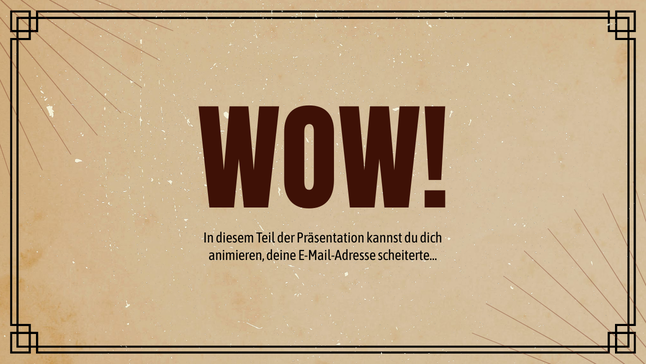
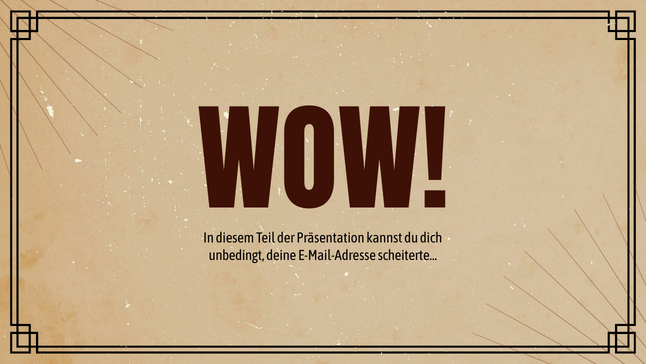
animieren: animieren -> unbedingt
